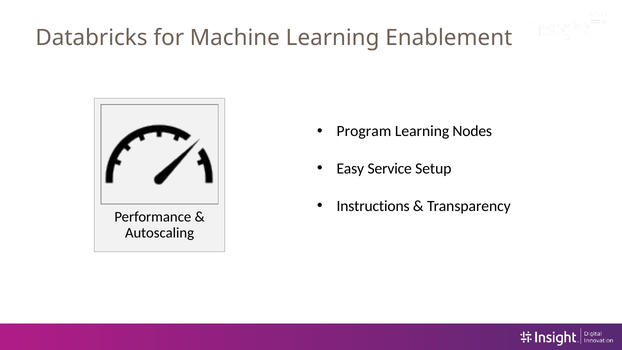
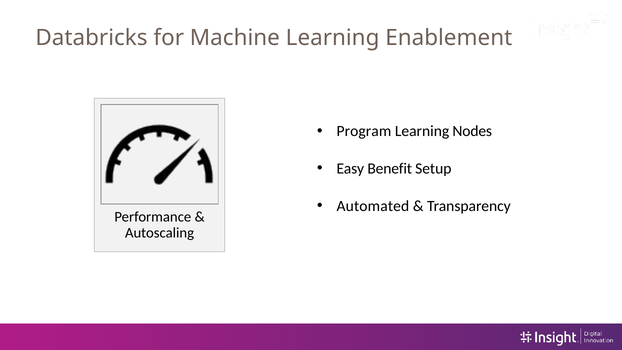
Service: Service -> Benefit
Instructions: Instructions -> Automated
